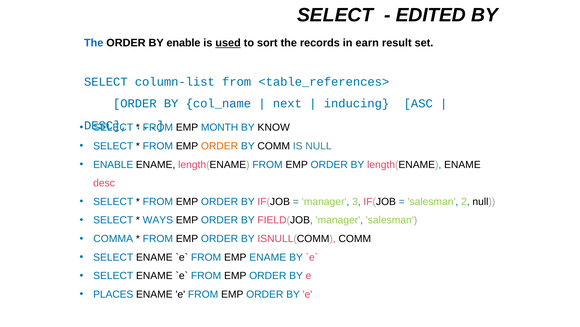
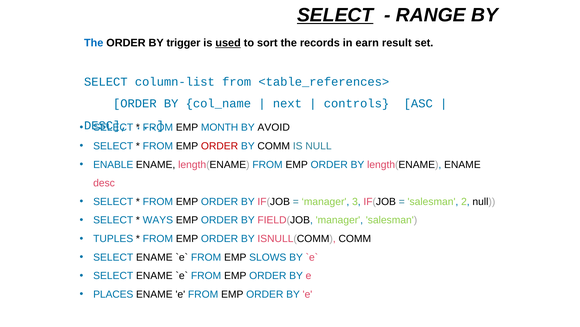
SELECT at (335, 15) underline: none -> present
EDITED: EDITED -> RANGE
BY enable: enable -> trigger
inducing: inducing -> controls
KNOW: KNOW -> AVOID
ORDER at (220, 146) colour: orange -> red
COMMA: COMMA -> TUPLES
EMP ENAME: ENAME -> SLOWS
